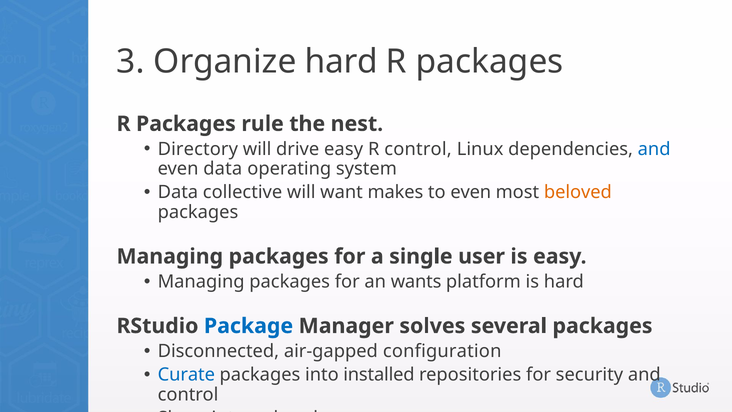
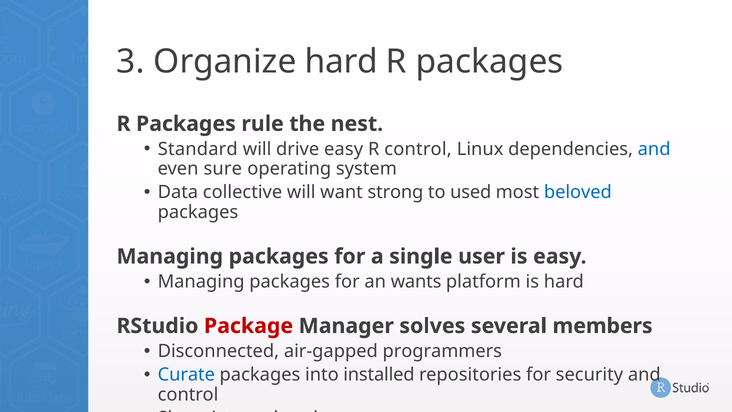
Directory: Directory -> Standard
even data: data -> sure
makes: makes -> strong
to even: even -> used
beloved colour: orange -> blue
Package colour: blue -> red
several packages: packages -> members
configuration: configuration -> programmers
